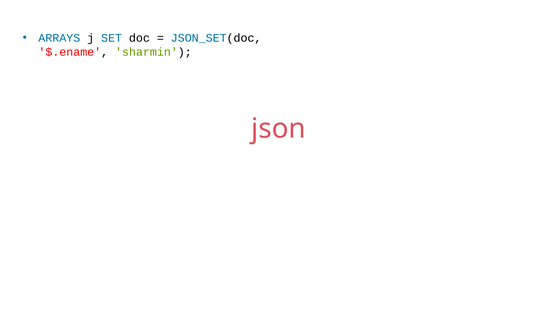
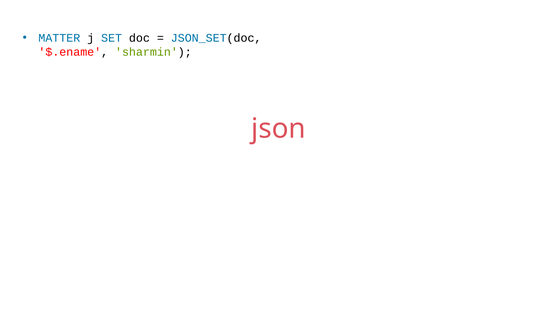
ARRAYS: ARRAYS -> MATTER
